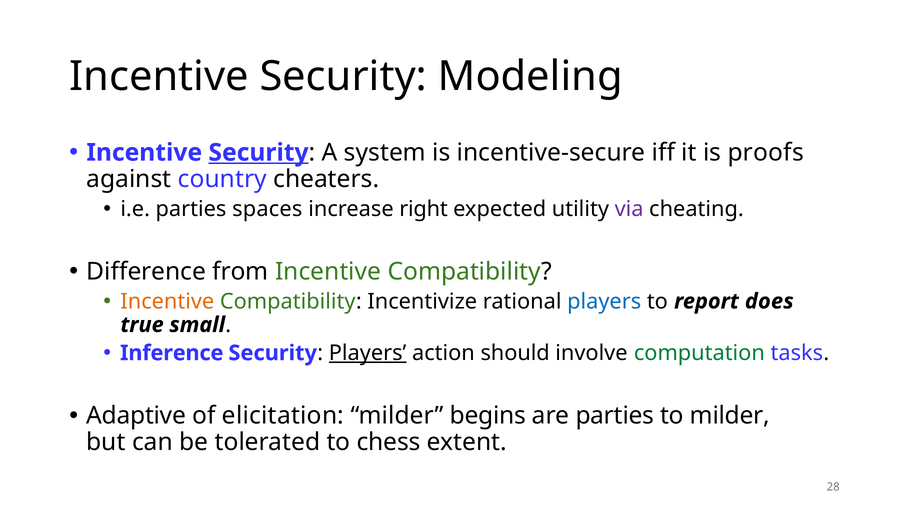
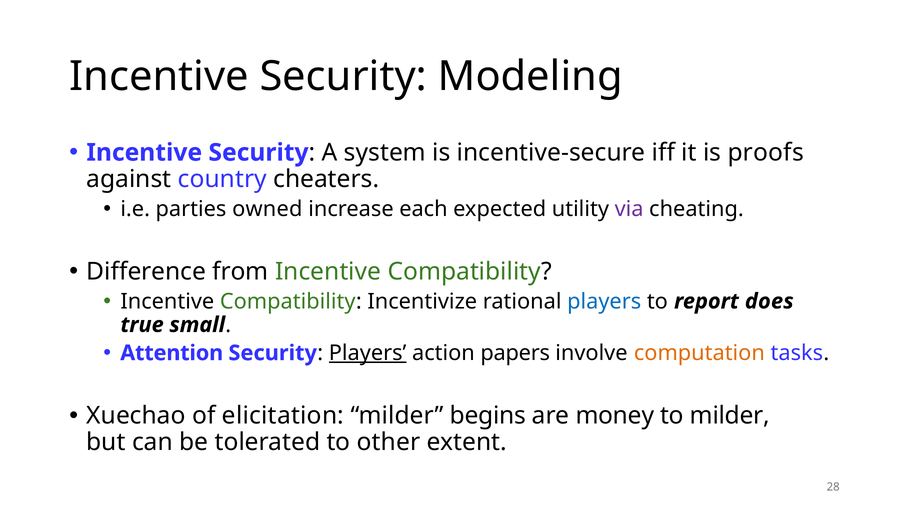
Security at (258, 153) underline: present -> none
spaces: spaces -> owned
right: right -> each
Incentive at (167, 302) colour: orange -> black
Inference: Inference -> Attention
should: should -> papers
computation colour: green -> orange
Adaptive: Adaptive -> Xuechao
are parties: parties -> money
chess: chess -> other
